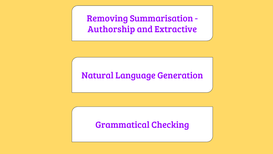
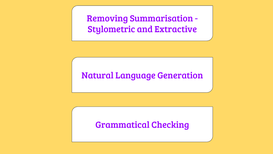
Authorship: Authorship -> Stylometric
